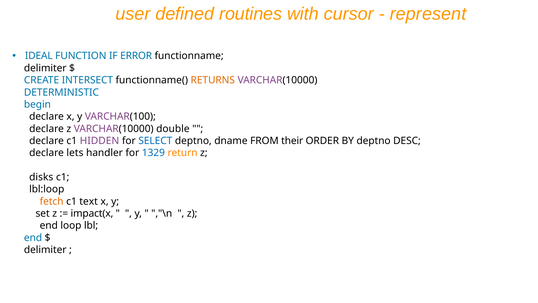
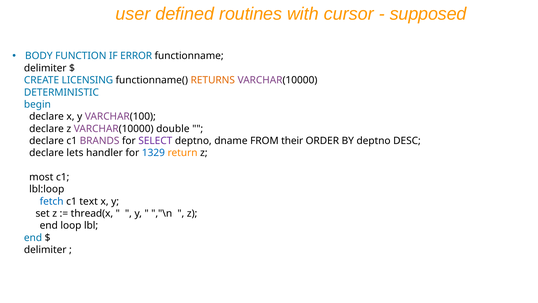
represent: represent -> supposed
IDEAL: IDEAL -> BODY
INTERSECT: INTERSECT -> LICENSING
HIDDEN: HIDDEN -> BRANDS
SELECT colour: blue -> purple
disks: disks -> most
fetch colour: orange -> blue
impact(x: impact(x -> thread(x
